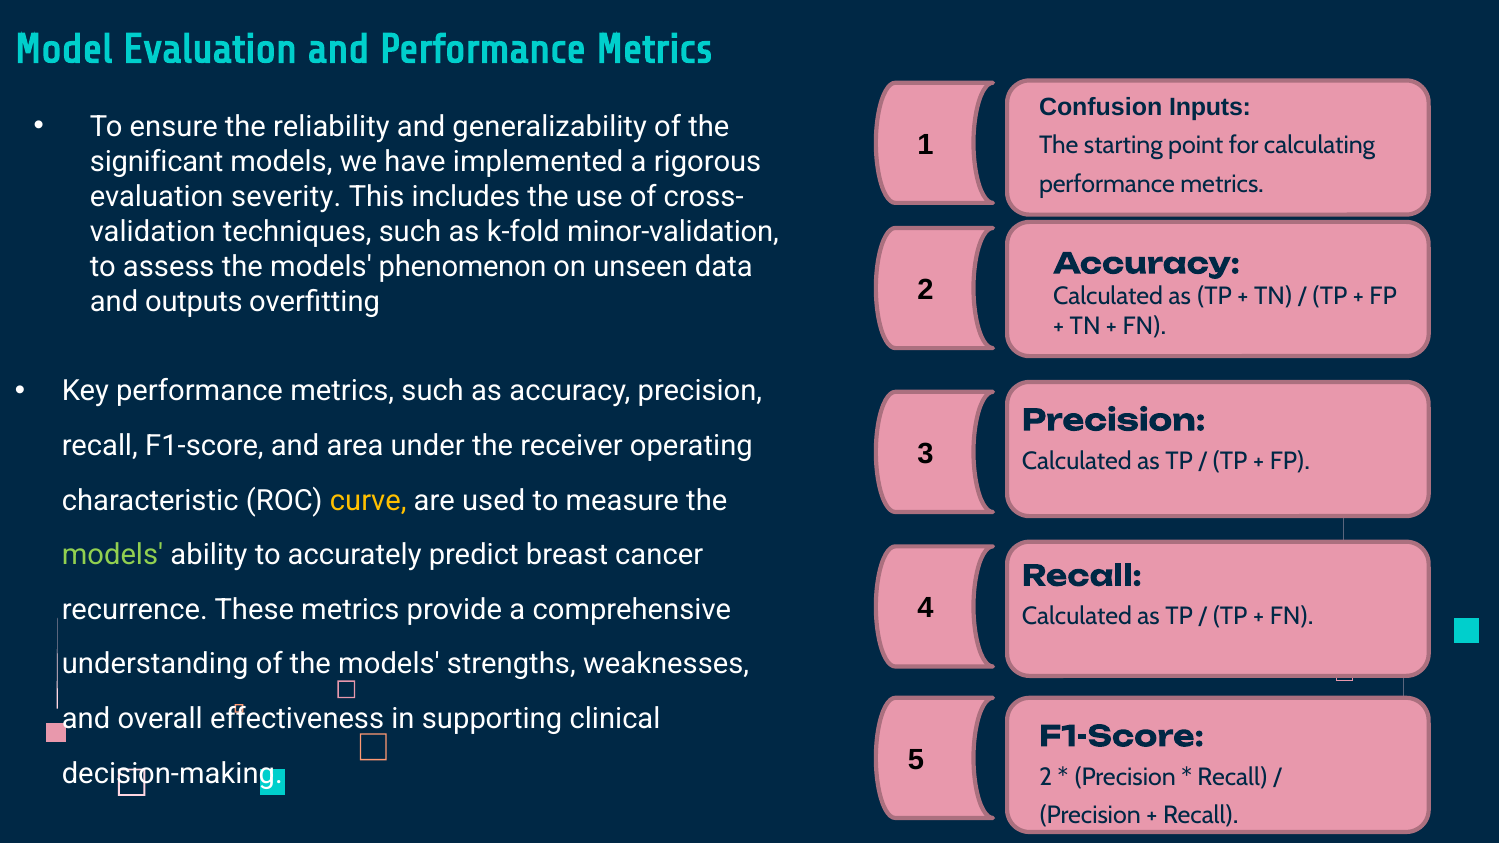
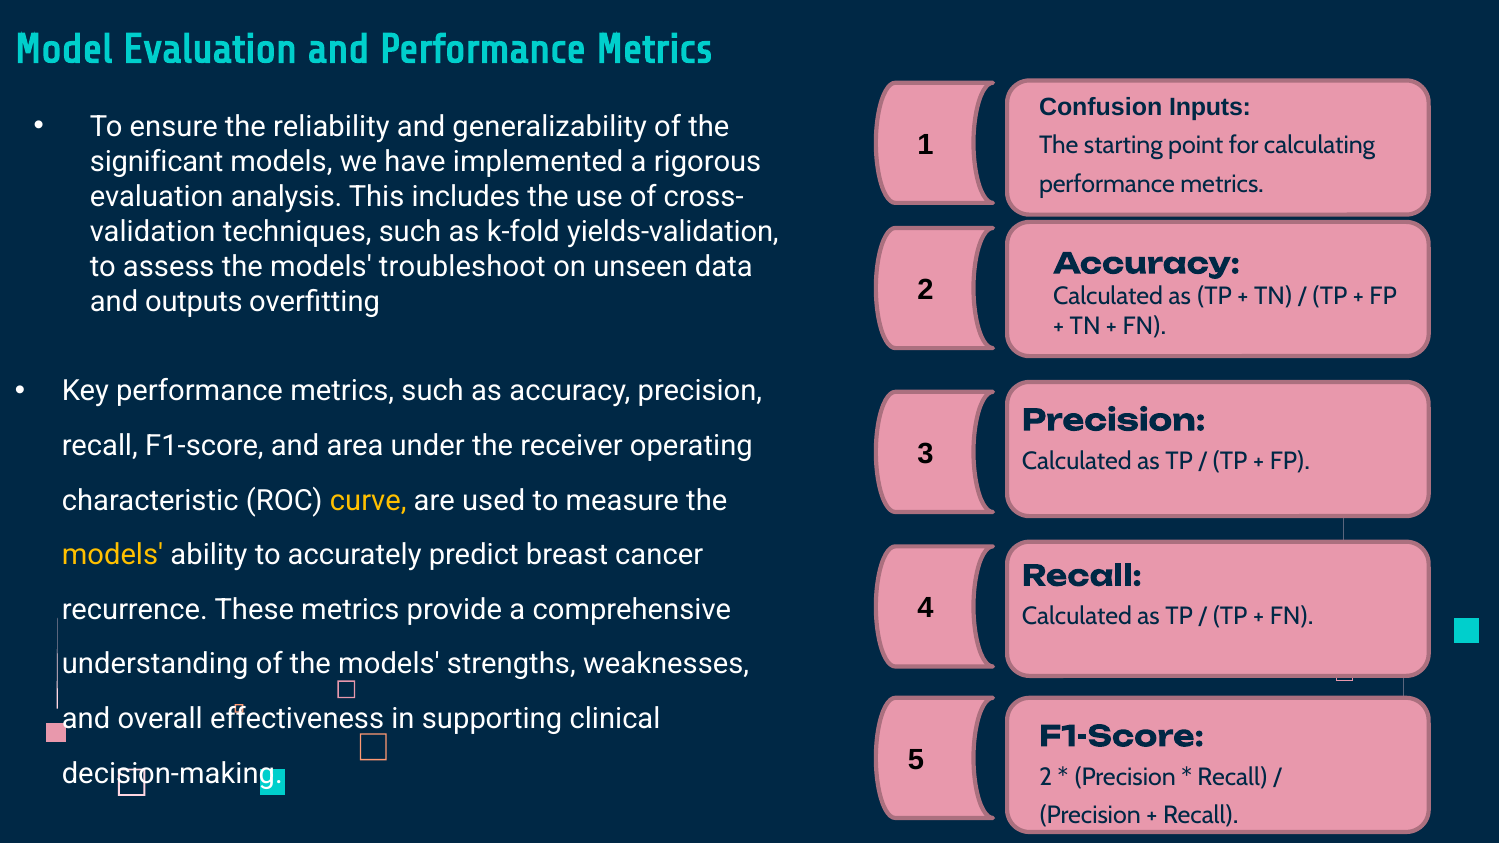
severity: severity -> analysis
minor-validation: minor-validation -> yields-validation
phenomenon: phenomenon -> troubleshoot
models at (113, 555) colour: light green -> yellow
